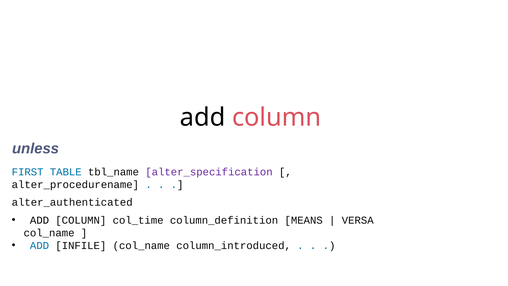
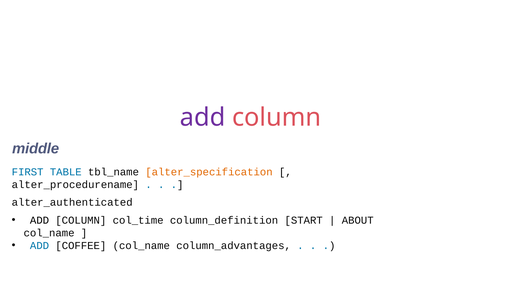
add at (203, 117) colour: black -> purple
unless: unless -> middle
alter_specification colour: purple -> orange
MEANS: MEANS -> START
VERSA: VERSA -> ABOUT
INFILE: INFILE -> COFFEE
column_introduced: column_introduced -> column_advantages
